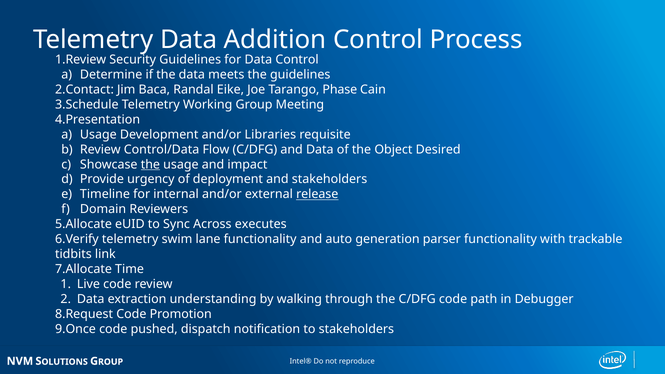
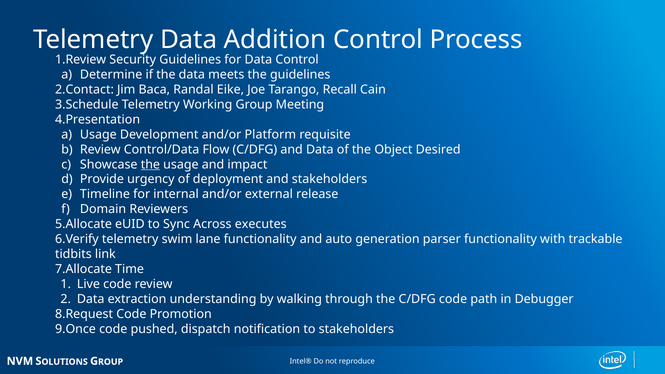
Phase: Phase -> Recall
Libraries: Libraries -> Platform
release underline: present -> none
